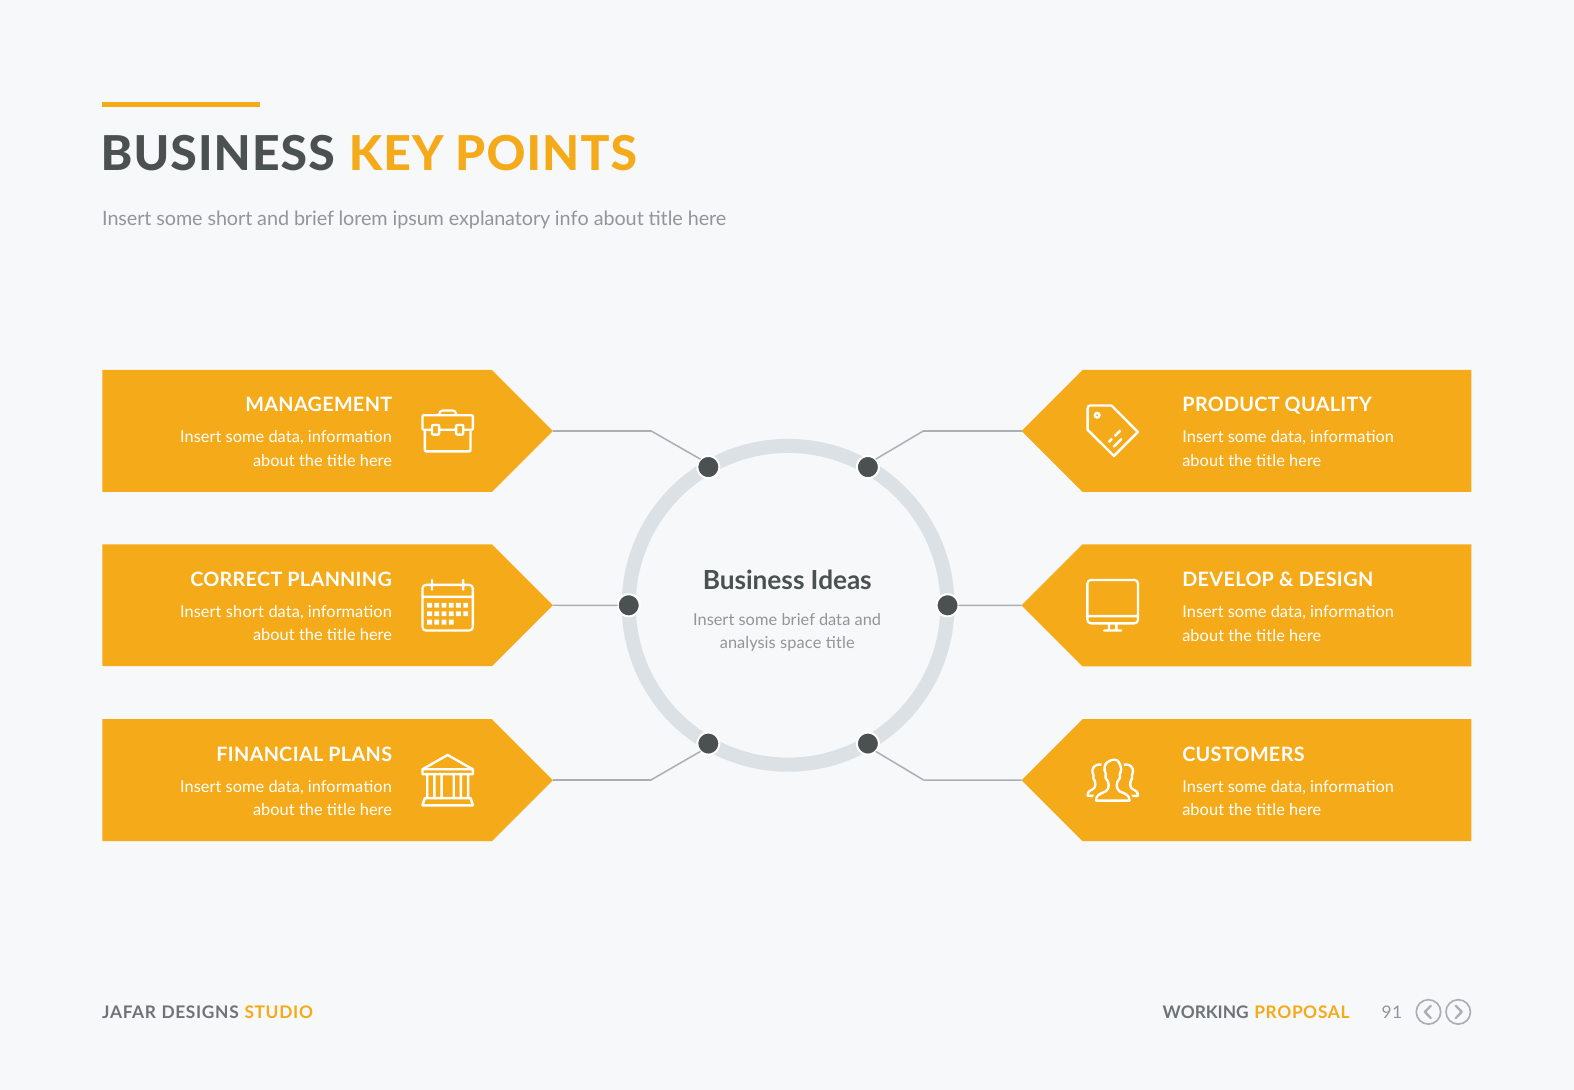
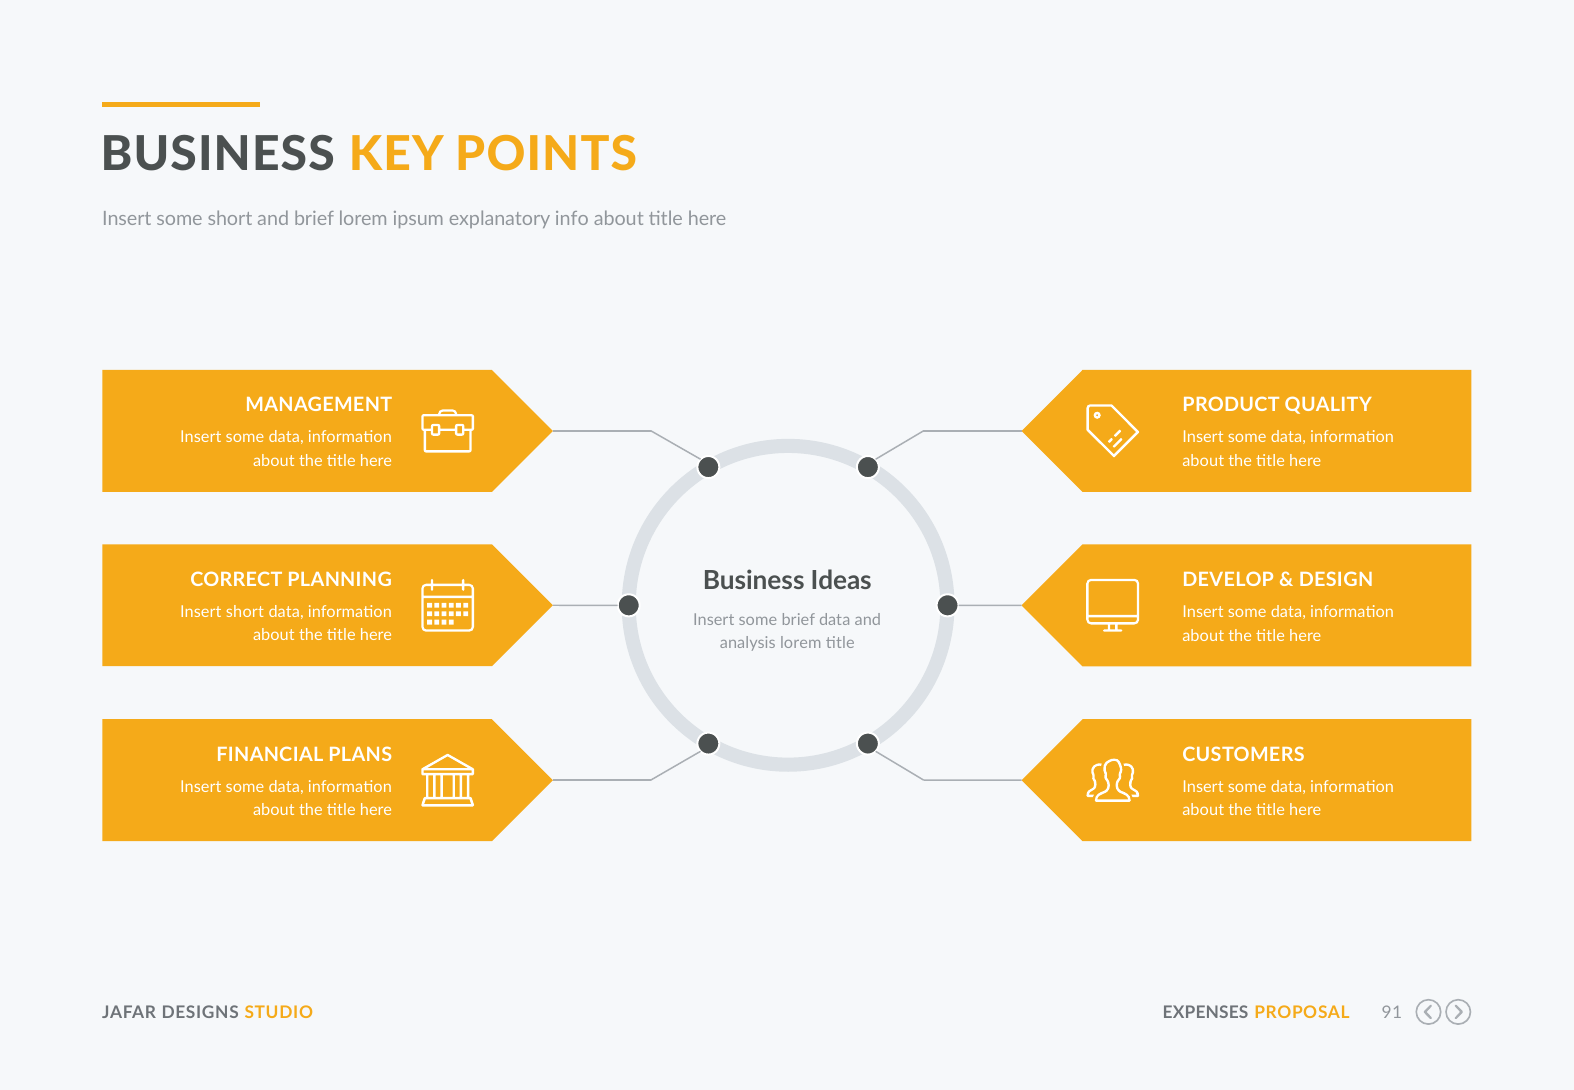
analysis space: space -> lorem
WORKING: WORKING -> EXPENSES
